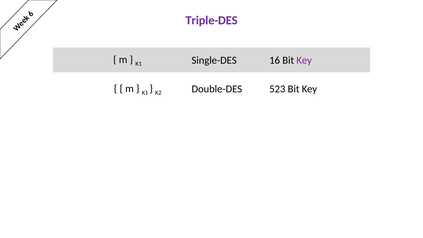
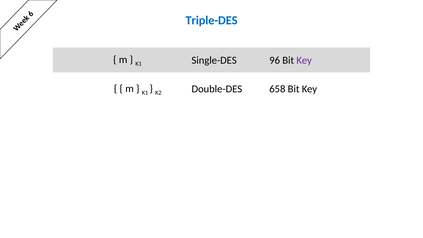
Triple-DES colour: purple -> blue
16: 16 -> 96
523: 523 -> 658
